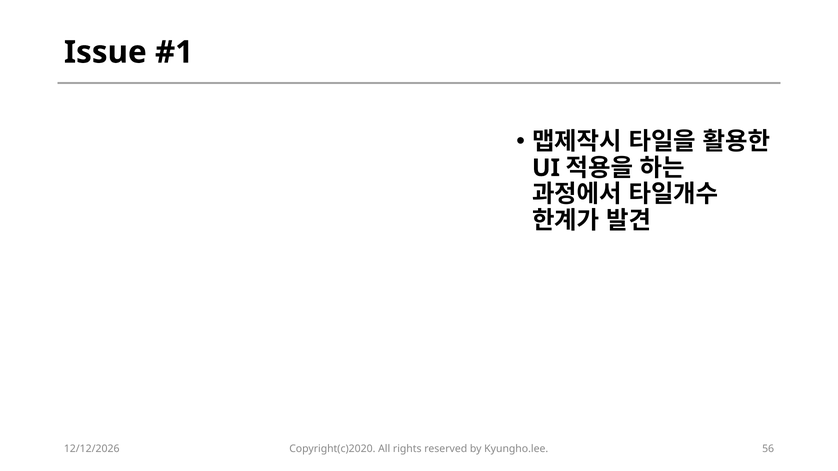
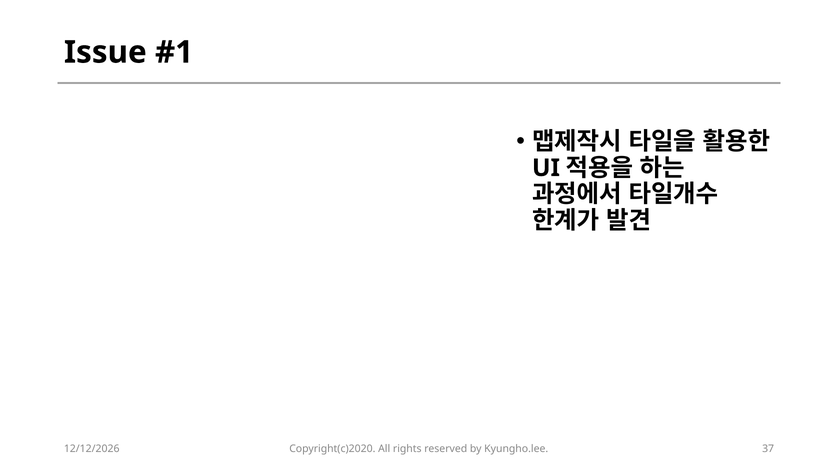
56: 56 -> 37
